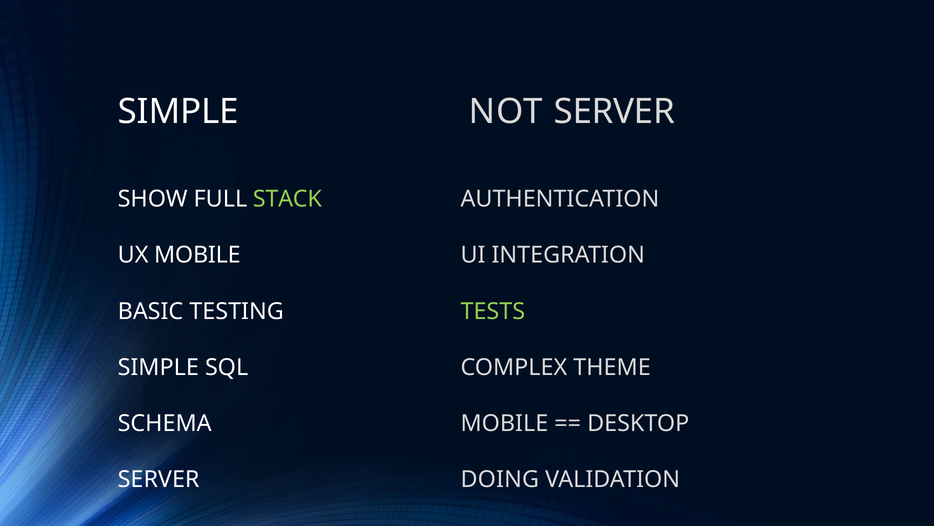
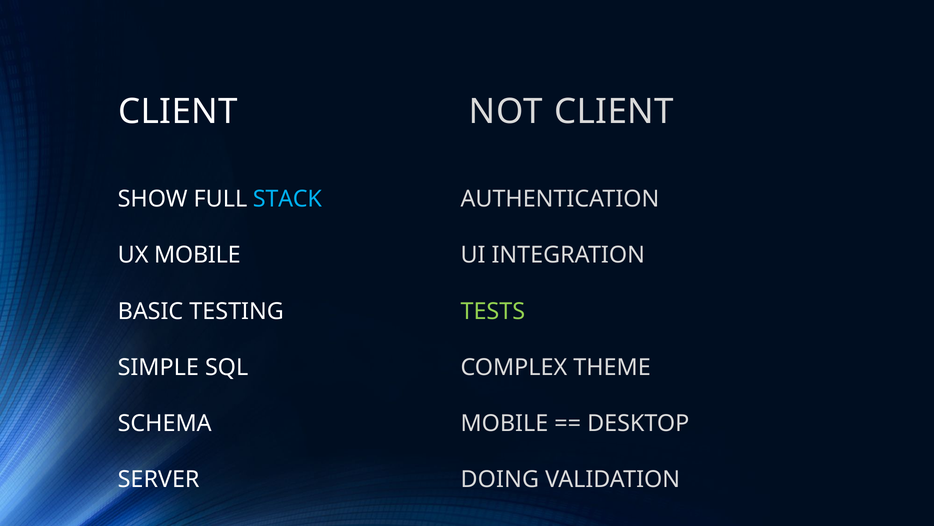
SIMPLE at (178, 112): SIMPLE -> CLIENT
NOT SERVER: SERVER -> CLIENT
STACK colour: light green -> light blue
